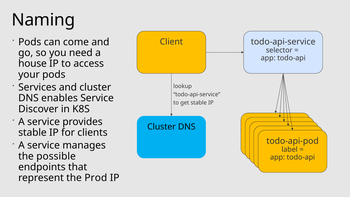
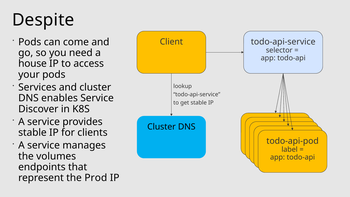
Naming: Naming -> Despite
possible: possible -> volumes
